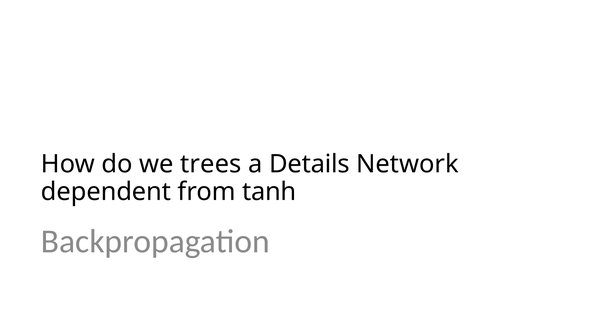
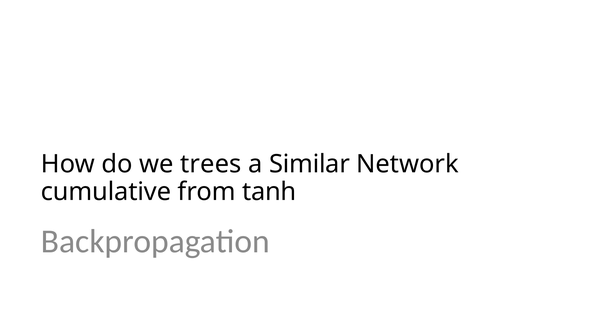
Details: Details -> Similar
dependent: dependent -> cumulative
